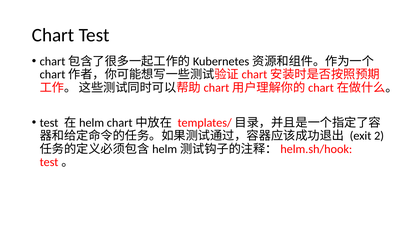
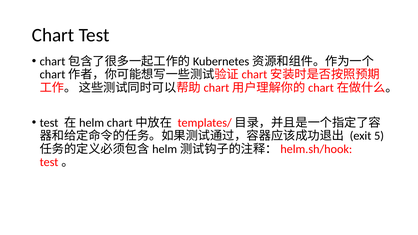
2: 2 -> 5
